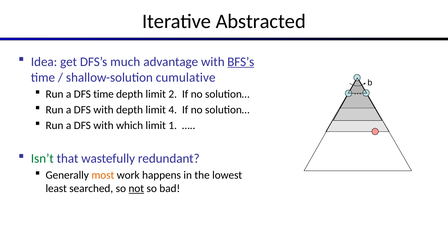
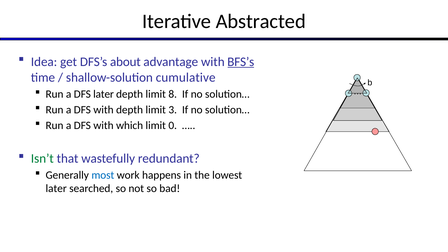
much: much -> about
DFS time: time -> later
2: 2 -> 8
4: 4 -> 3
1: 1 -> 0
most colour: orange -> blue
least at (56, 189): least -> later
not underline: present -> none
